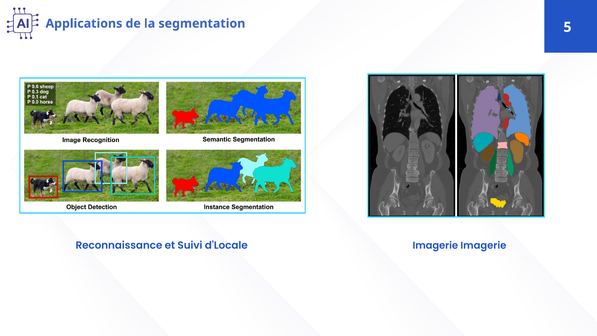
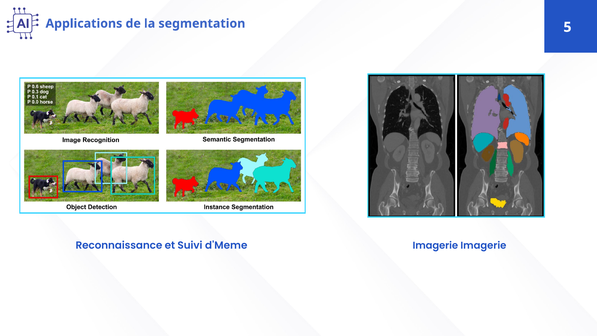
d'Locale: d'Locale -> d'Meme
